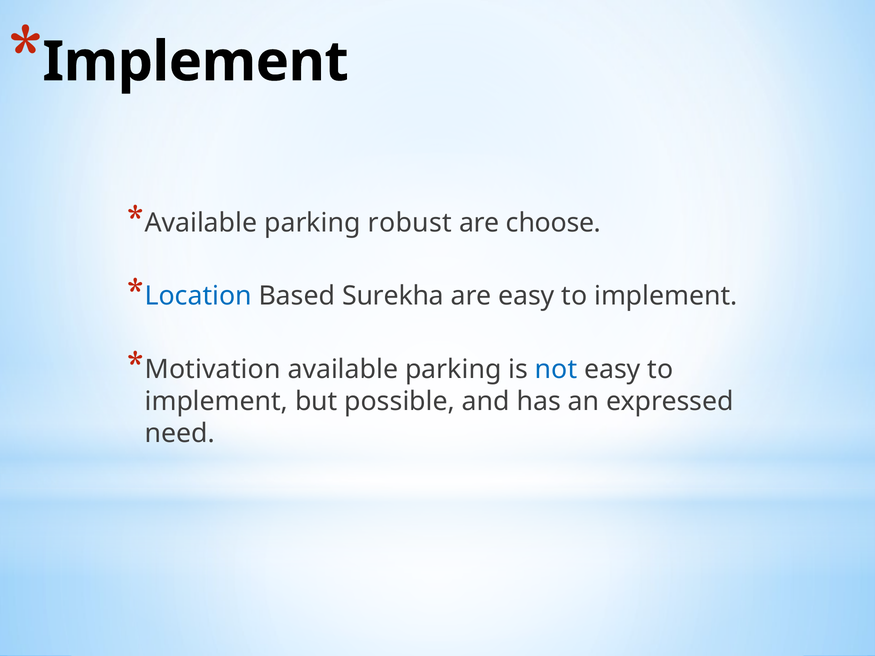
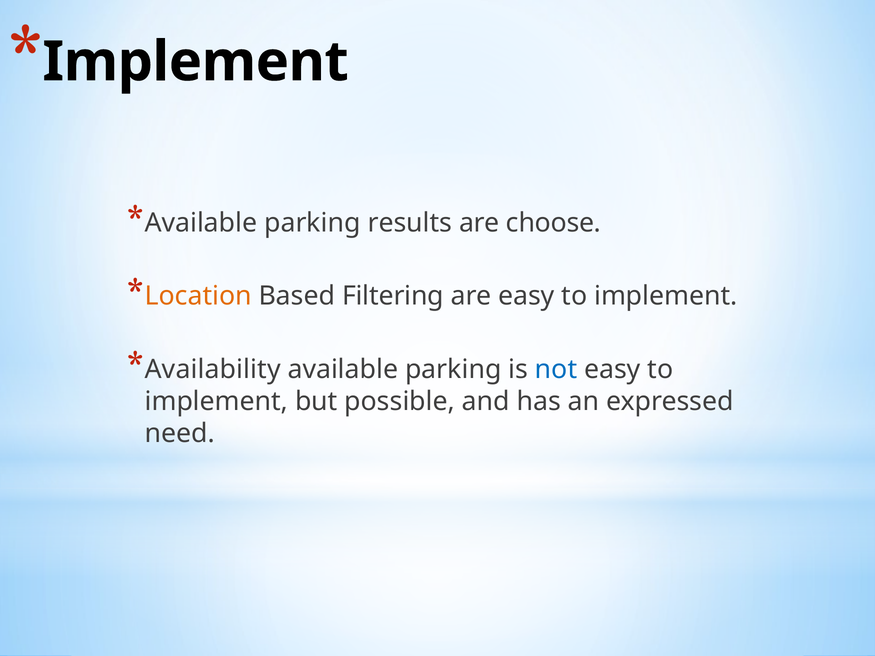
robust: robust -> results
Location colour: blue -> orange
Surekha: Surekha -> Filtering
Motivation: Motivation -> Availability
